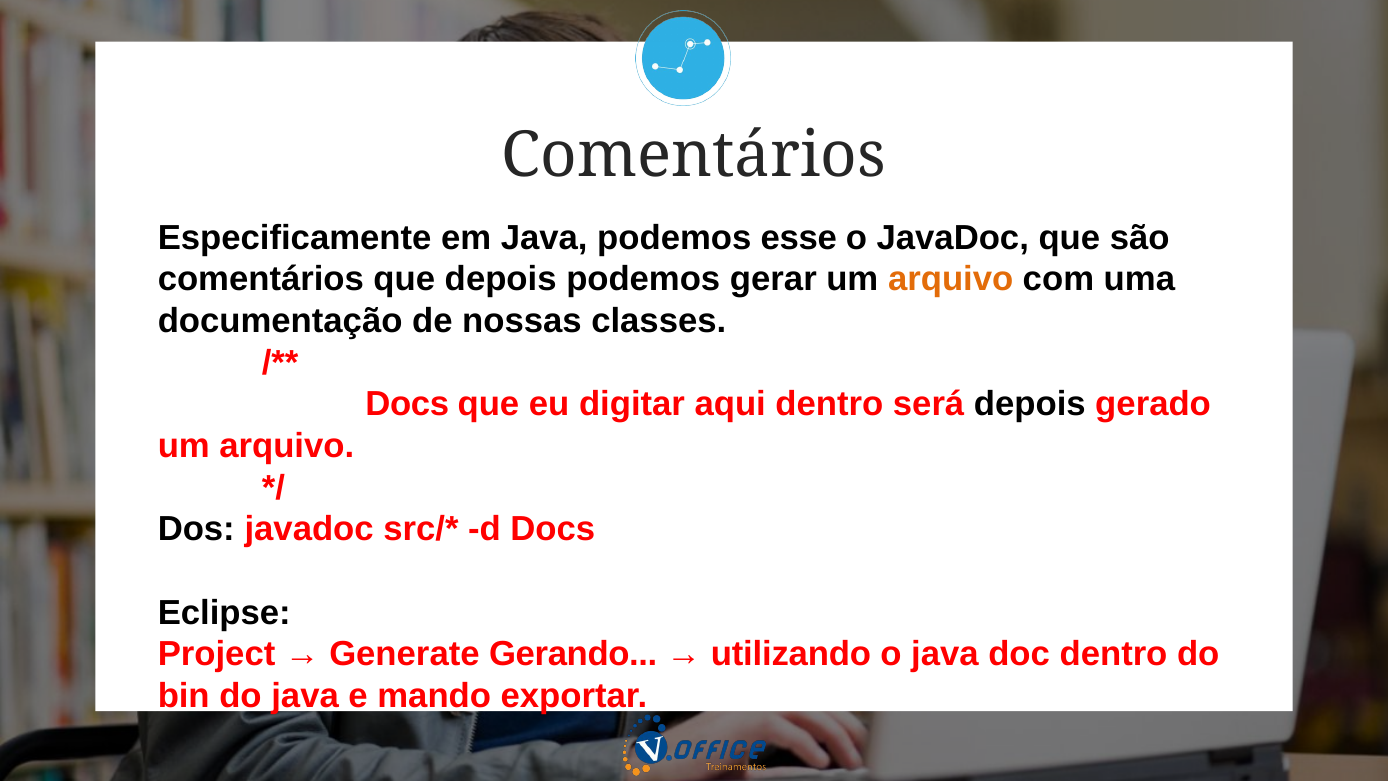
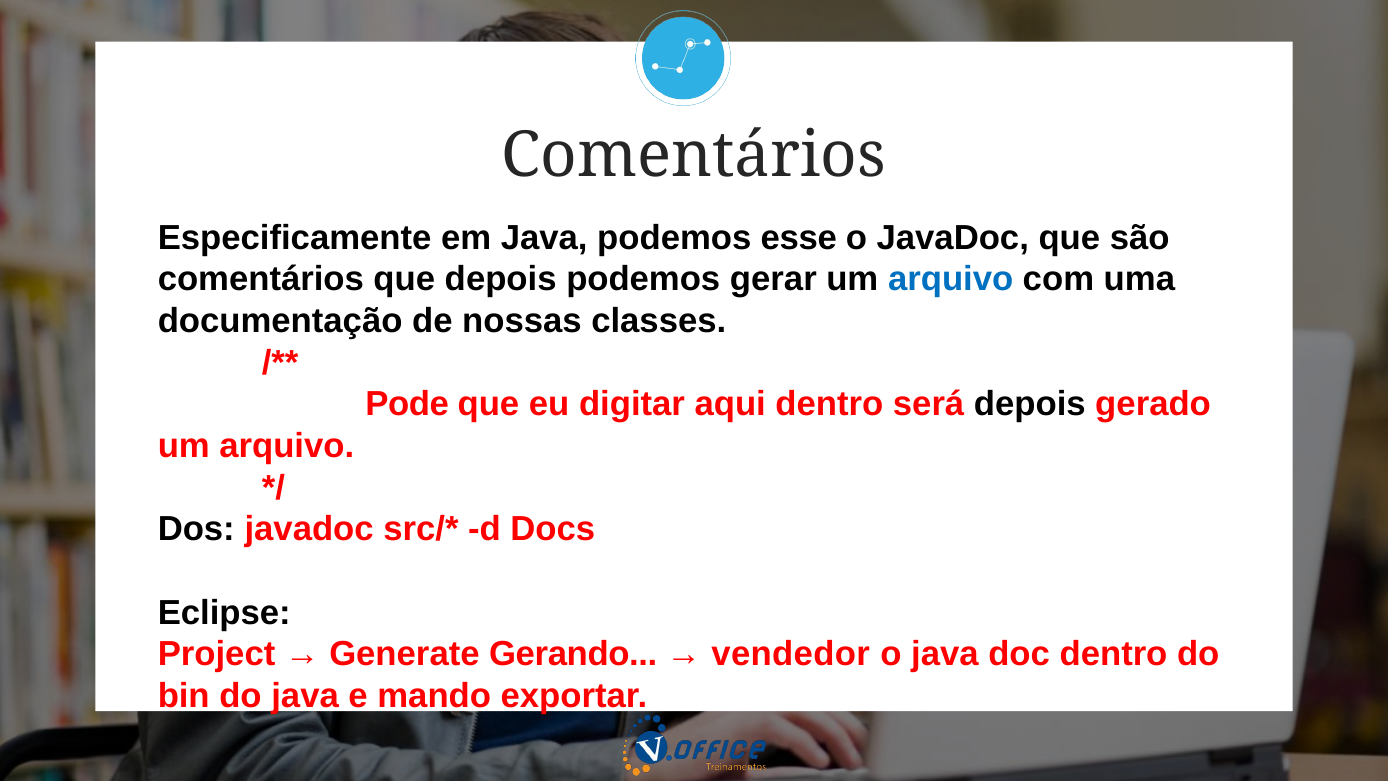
arquivo at (951, 279) colour: orange -> blue
Docs at (407, 404): Docs -> Pode
utilizando: utilizando -> vendedor
